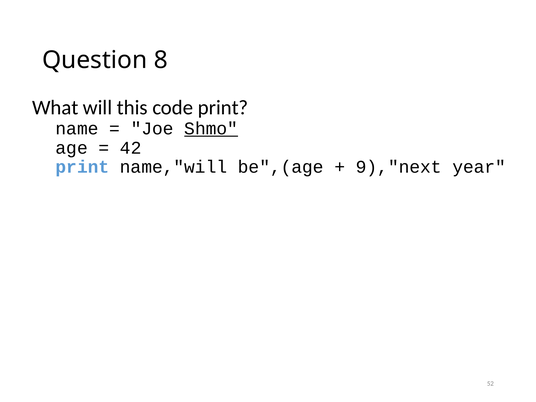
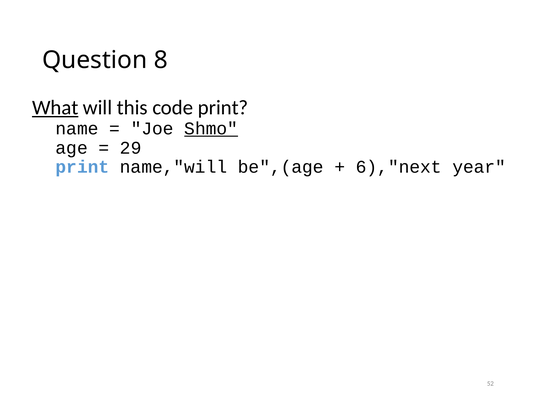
What underline: none -> present
42: 42 -> 29
9),"next: 9),"next -> 6),"next
